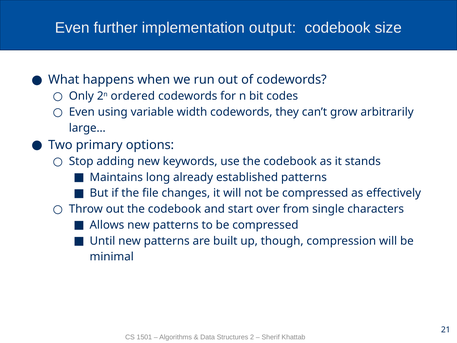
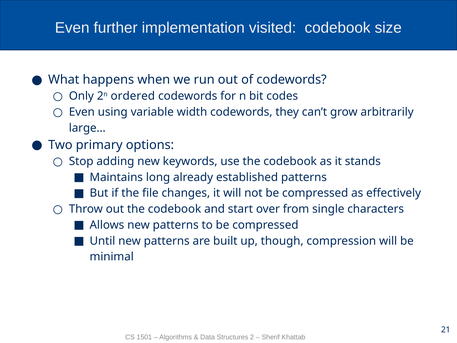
output: output -> visited
